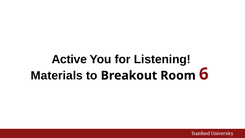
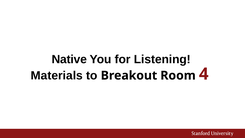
Active: Active -> Native
6: 6 -> 4
